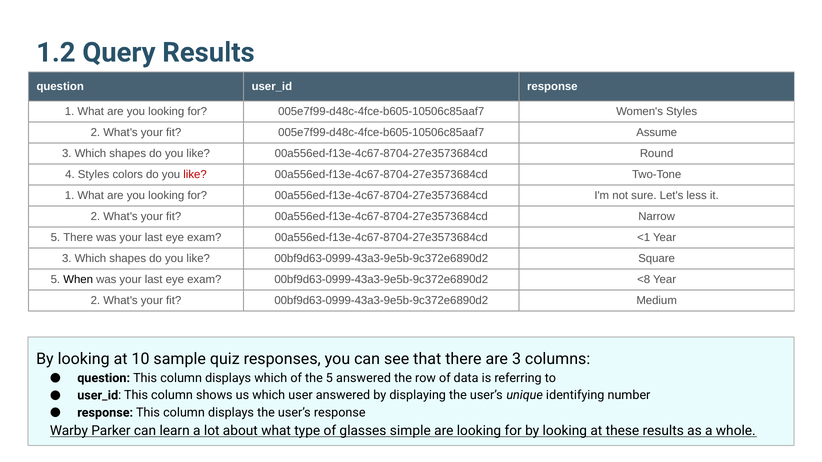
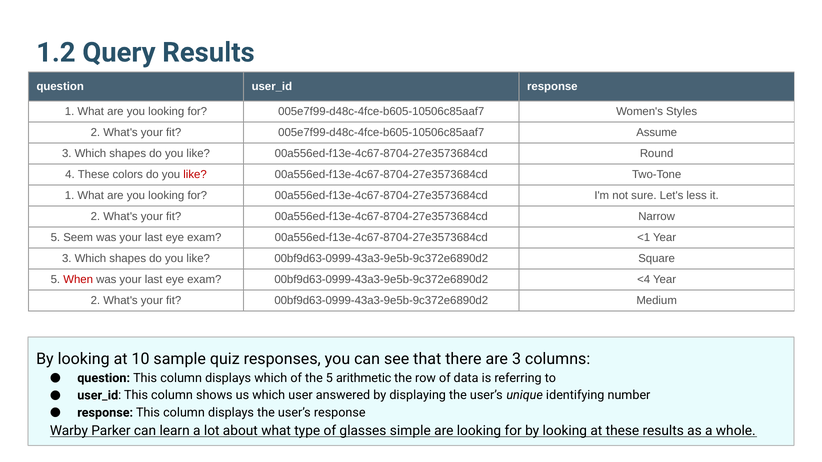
4 Styles: Styles -> These
5 There: There -> Seem
When colour: black -> red
<8: <8 -> <4
5 answered: answered -> arithmetic
